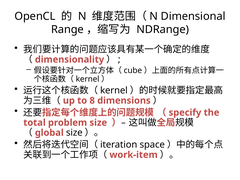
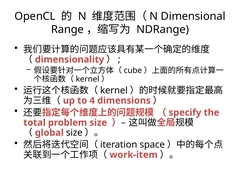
8: 8 -> 4
